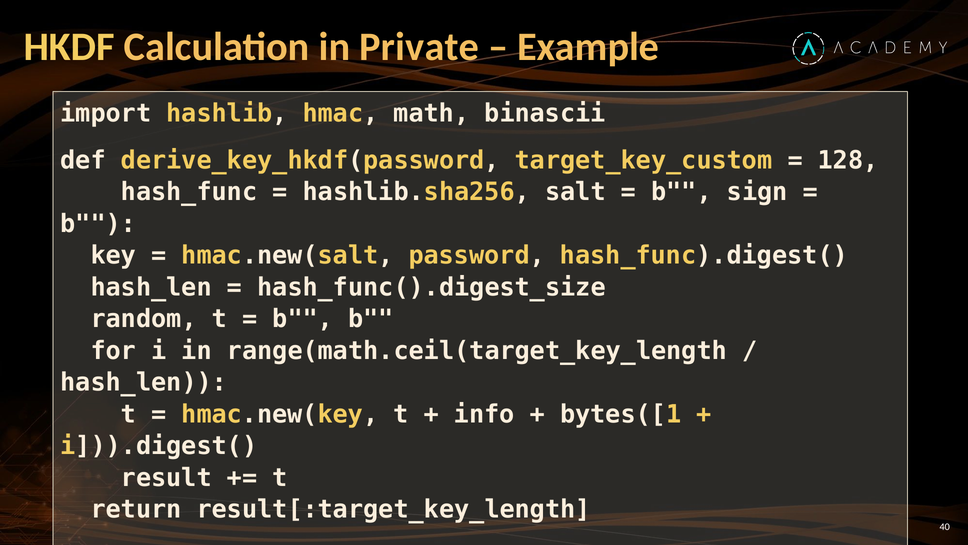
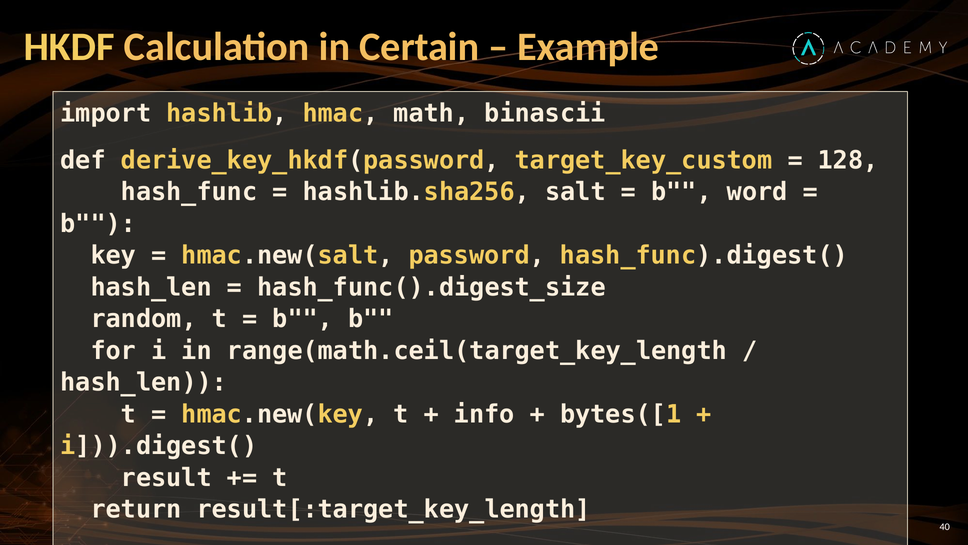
Private: Private -> Certain
sign: sign -> word
